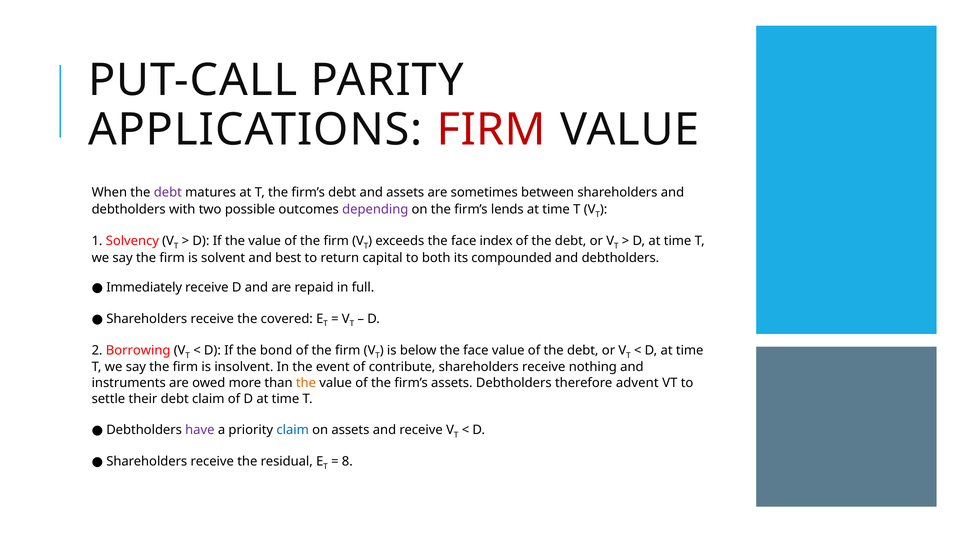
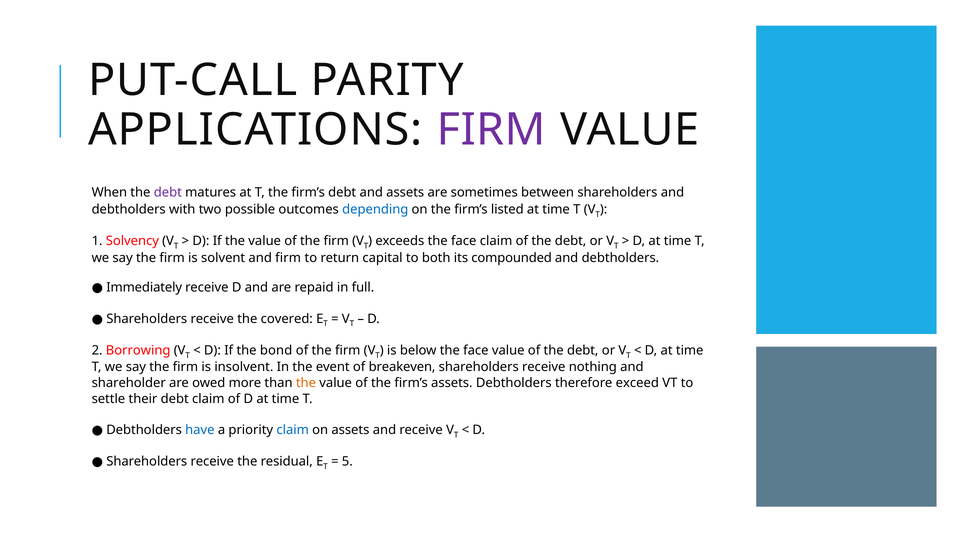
FIRM at (491, 130) colour: red -> purple
depending colour: purple -> blue
lends: lends -> listed
face index: index -> claim
and best: best -> firm
contribute: contribute -> breakeven
instruments: instruments -> shareholder
advent: advent -> exceed
have colour: purple -> blue
8: 8 -> 5
